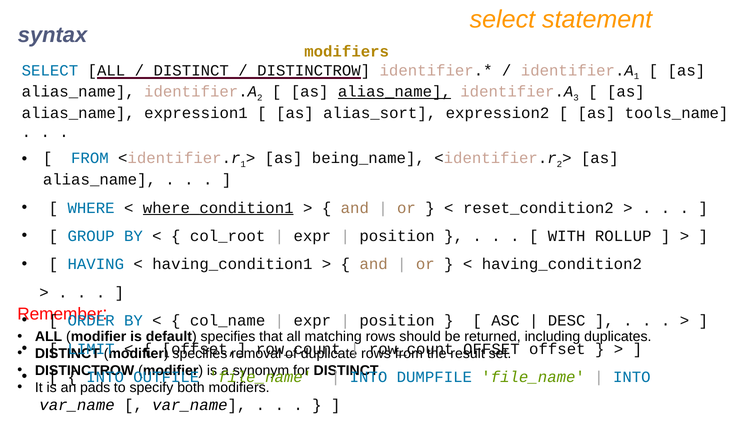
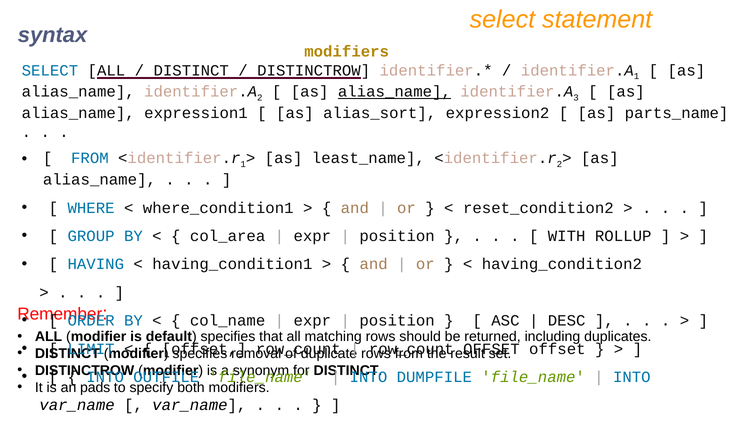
tools_name: tools_name -> parts_name
being_name: being_name -> least_name
where_condition1 underline: present -> none
col_root: col_root -> col_area
